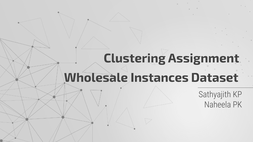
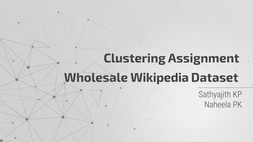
Instances: Instances -> Wikipedia
